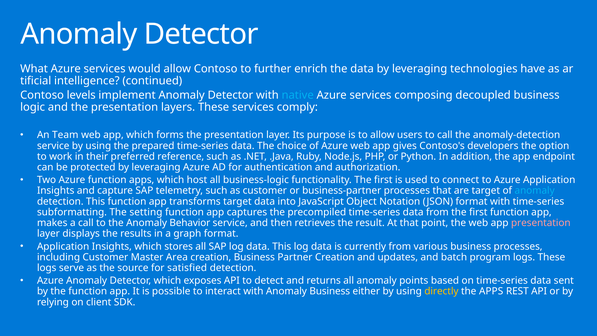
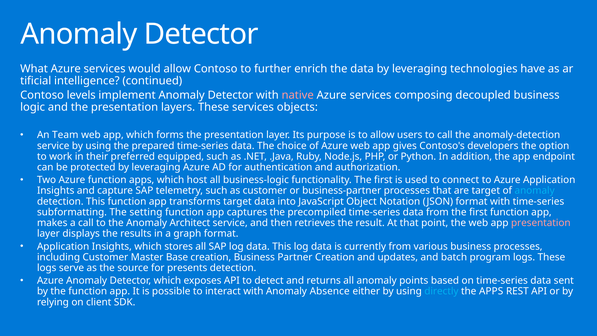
native colour: light blue -> pink
comply: comply -> objects
reference: reference -> equipped
Behavior: Behavior -> Architect
Area: Area -> Base
satisfied: satisfied -> presents
Anomaly Business: Business -> Absence
directly colour: yellow -> light blue
